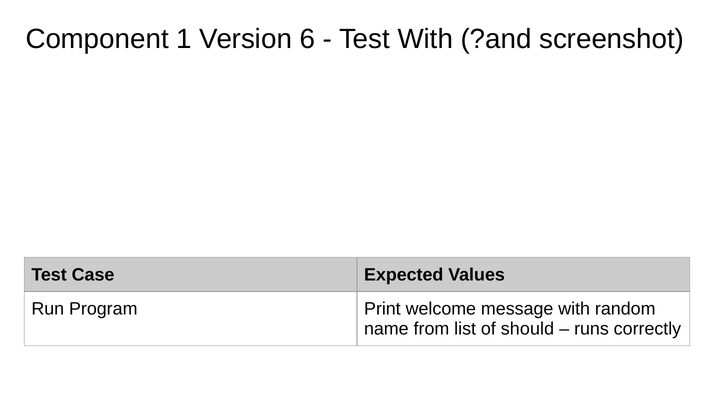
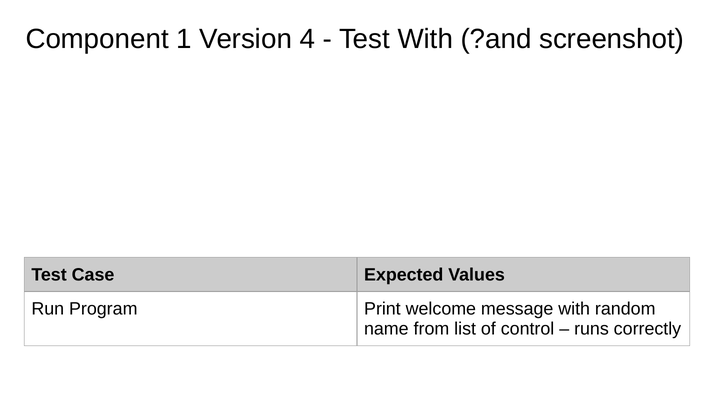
6: 6 -> 4
should: should -> control
